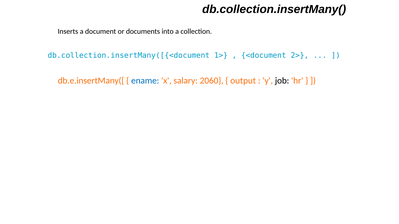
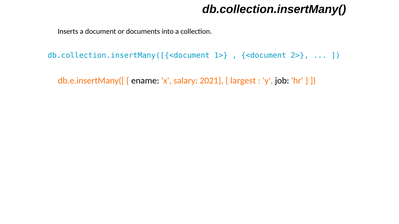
ename colour: blue -> black
2060: 2060 -> 2021
output: output -> largest
